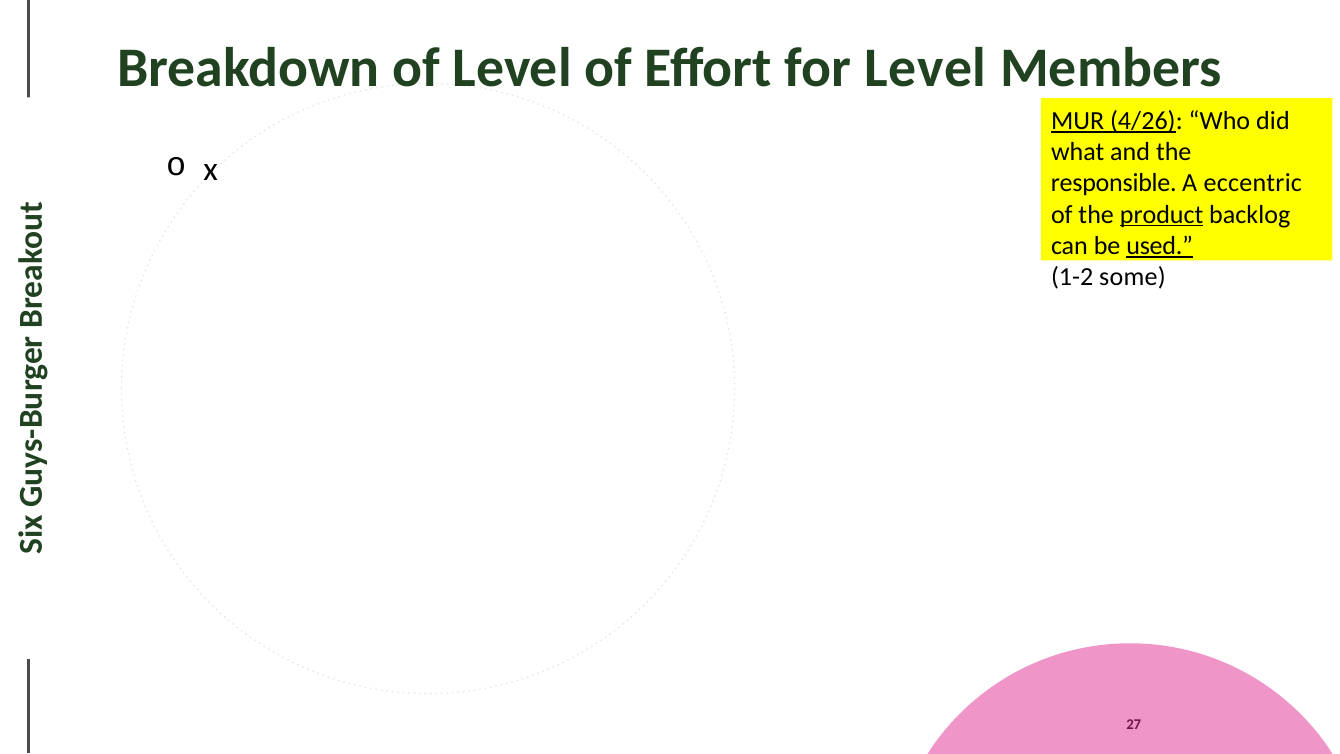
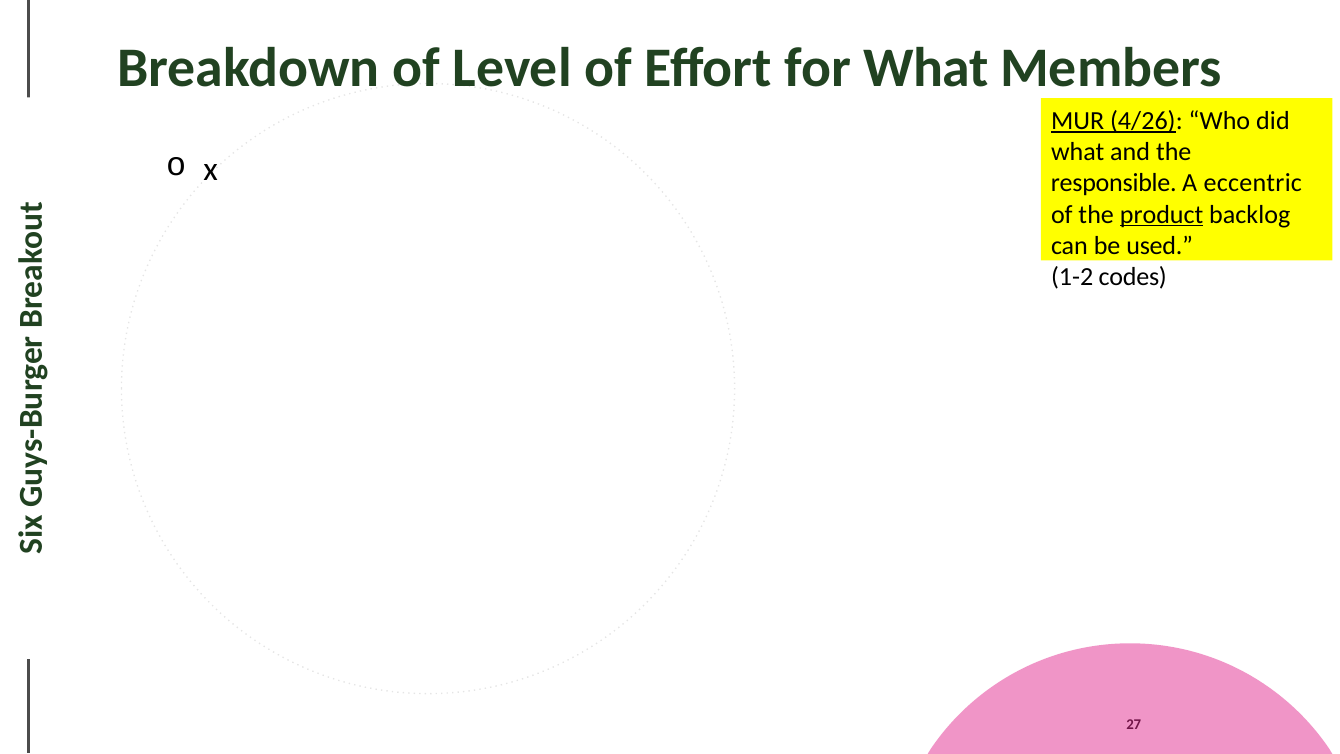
for Level: Level -> What
used underline: present -> none
some: some -> codes
